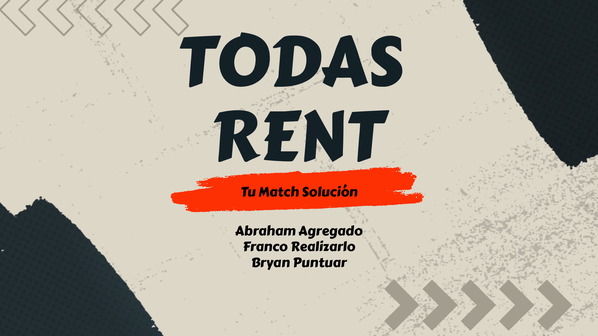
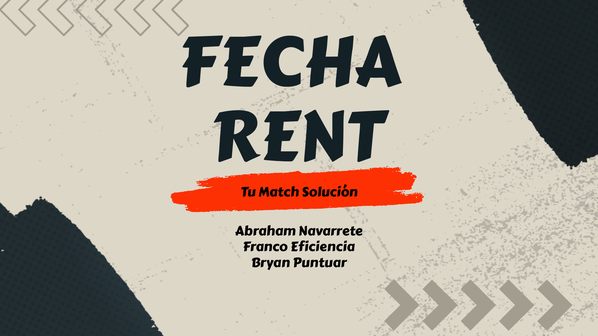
TODAS: TODAS -> FECHA
Agregado: Agregado -> Navarrete
Realizarlo: Realizarlo -> Eficiencia
